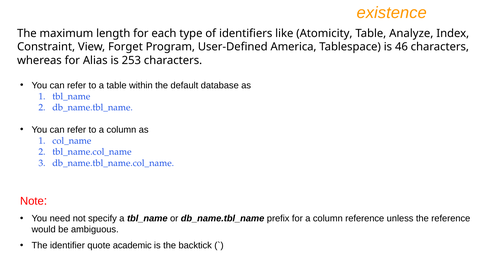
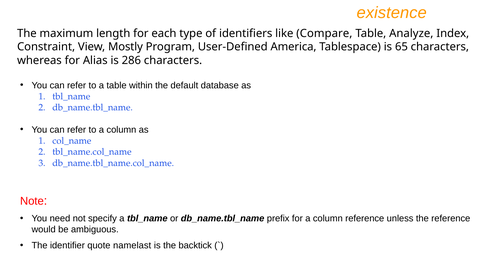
Atomicity: Atomicity -> Compare
Forget: Forget -> Mostly
46: 46 -> 65
253: 253 -> 286
academic: academic -> namelast
